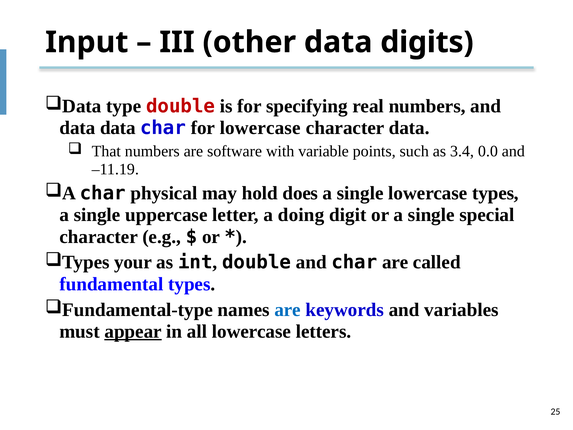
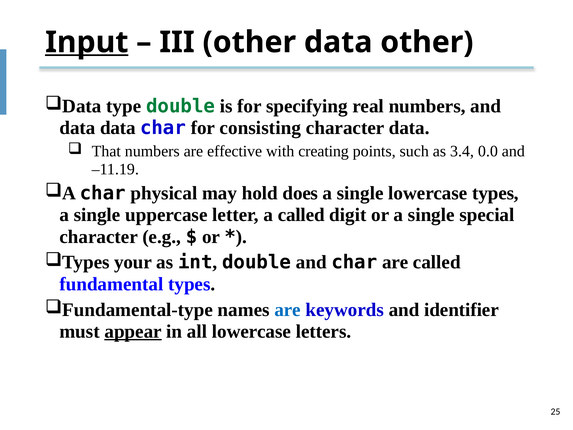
Input underline: none -> present
data digits: digits -> other
double at (181, 106) colour: red -> green
for lowercase: lowercase -> consisting
software: software -> effective
variable: variable -> creating
a doing: doing -> called
variables: variables -> identifier
